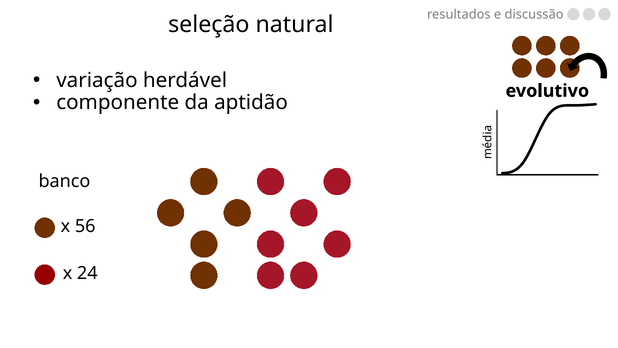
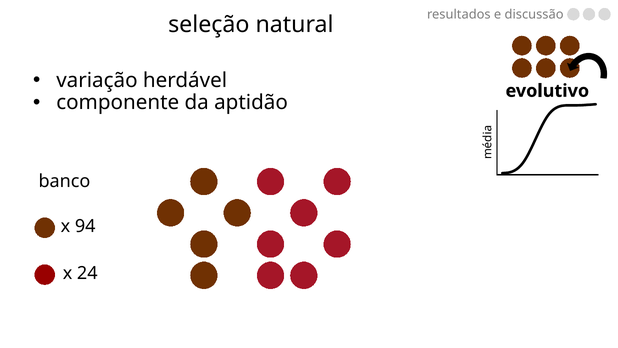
56: 56 -> 94
